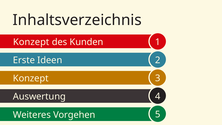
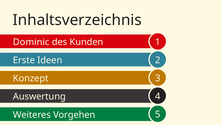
Konzept at (31, 42): Konzept -> Dominic
